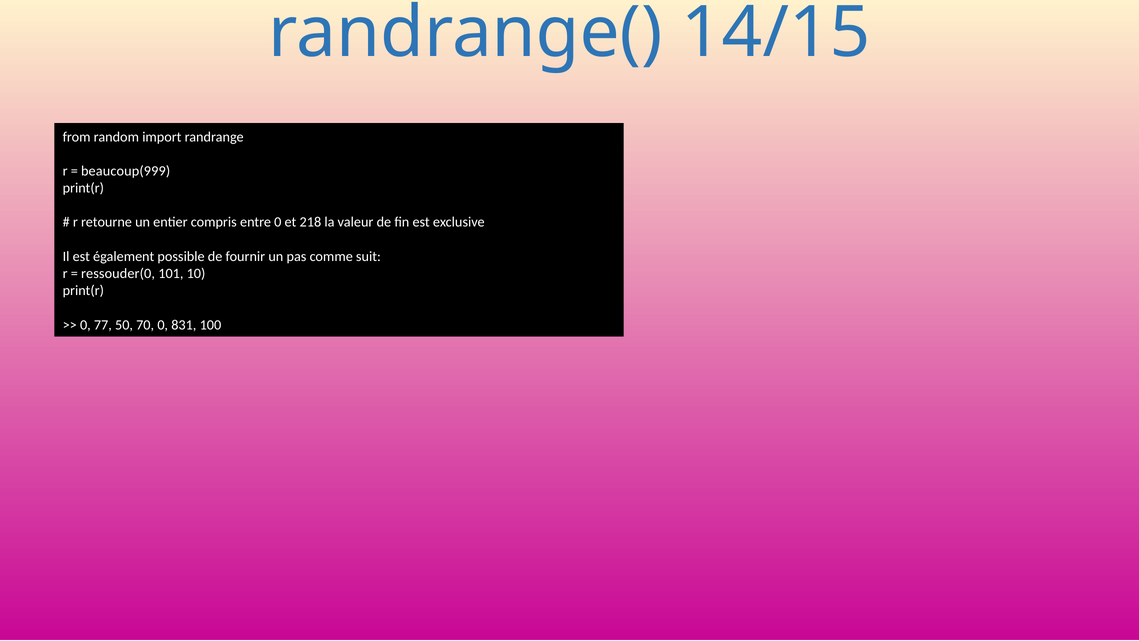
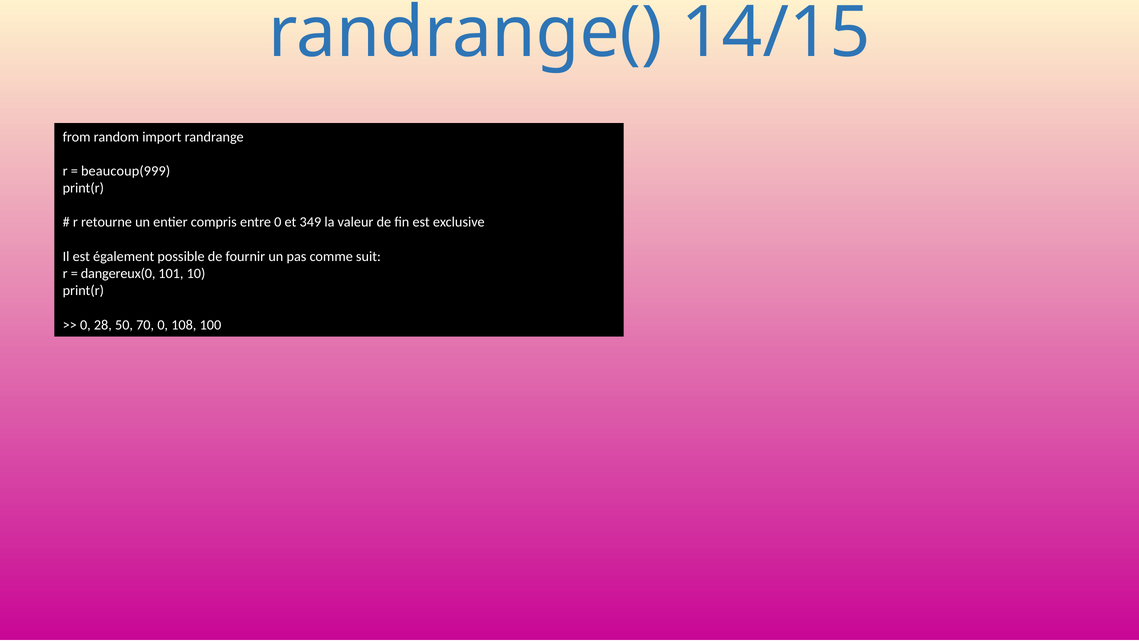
218: 218 -> 349
ressouder(0: ressouder(0 -> dangereux(0
77: 77 -> 28
831: 831 -> 108
